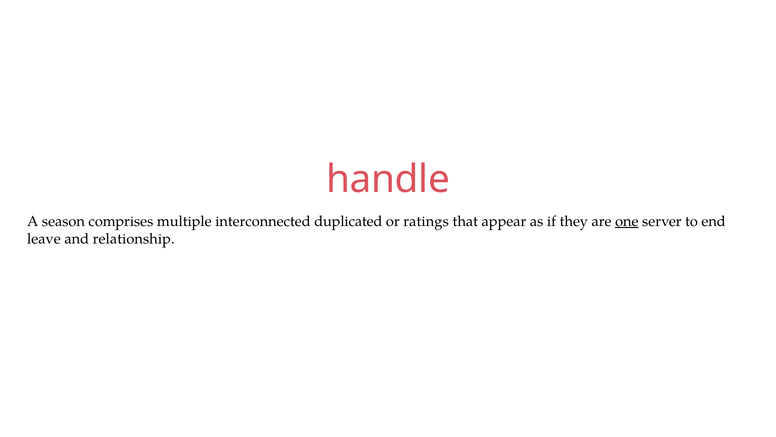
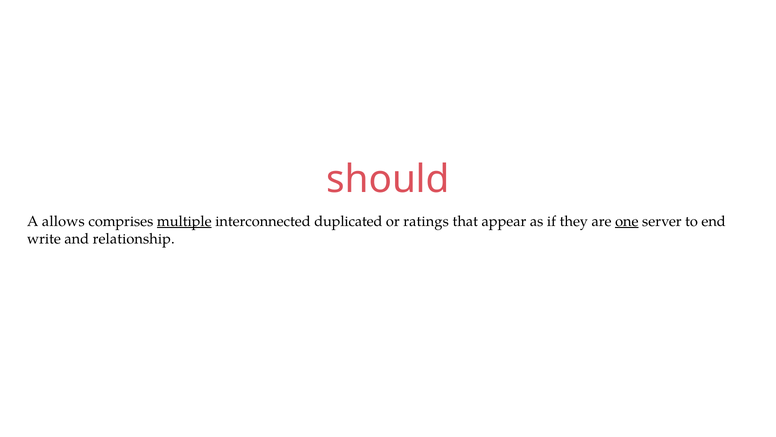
handle: handle -> should
season: season -> allows
multiple underline: none -> present
leave: leave -> write
